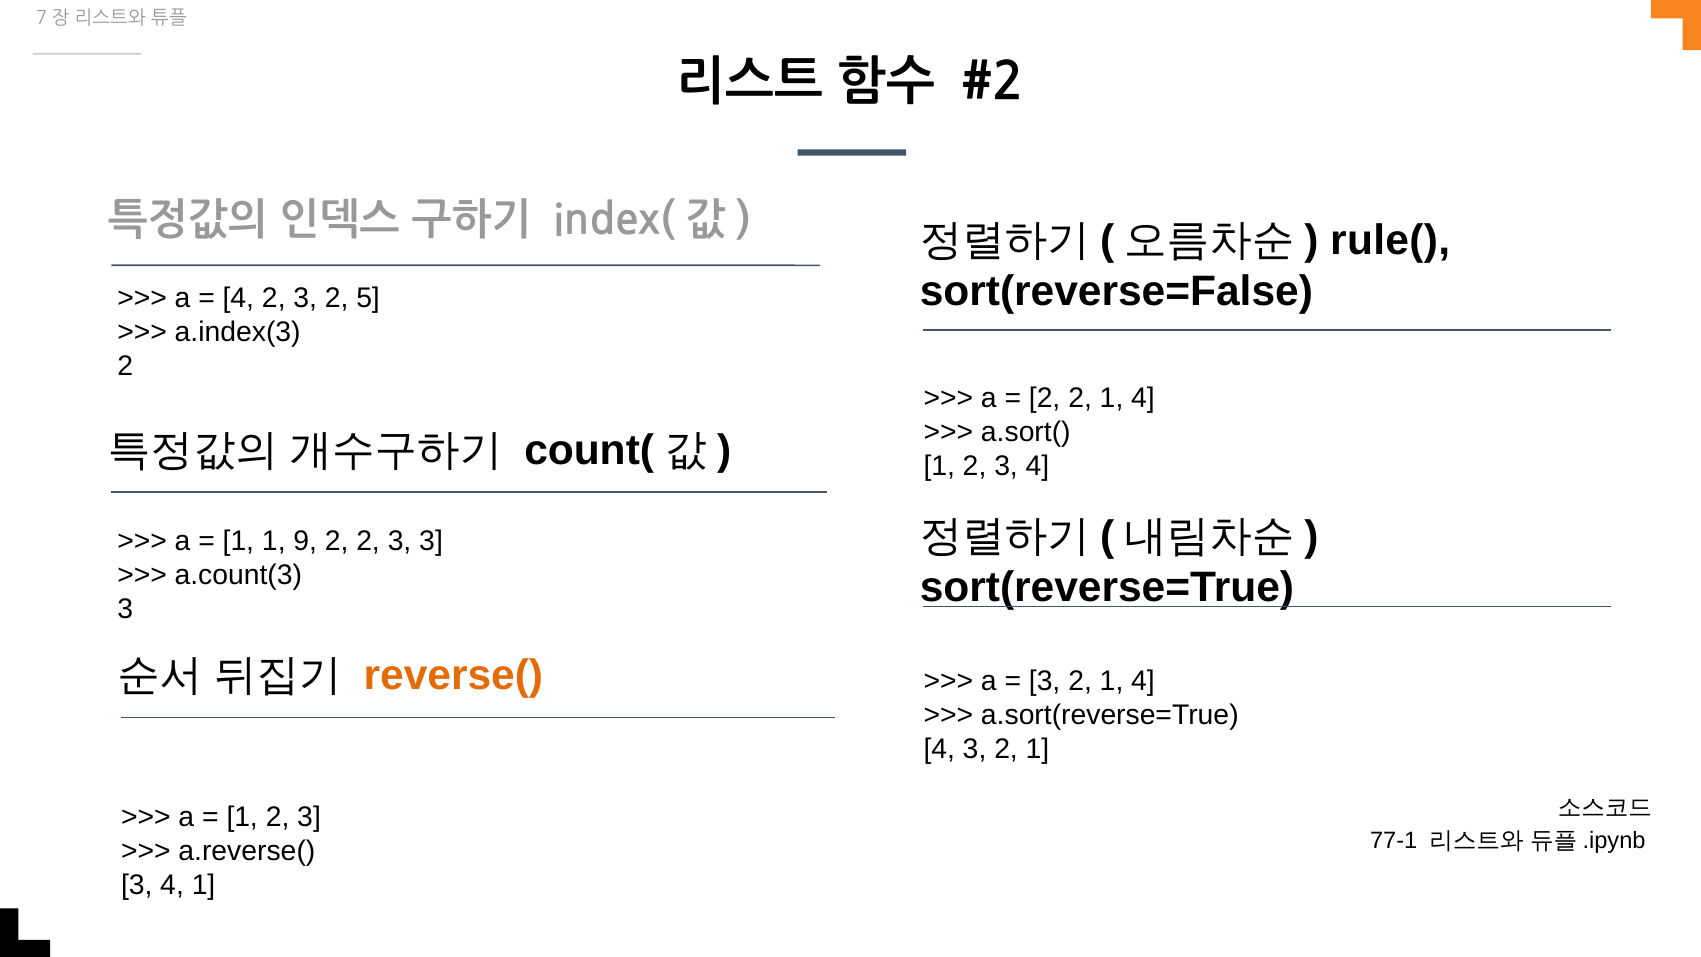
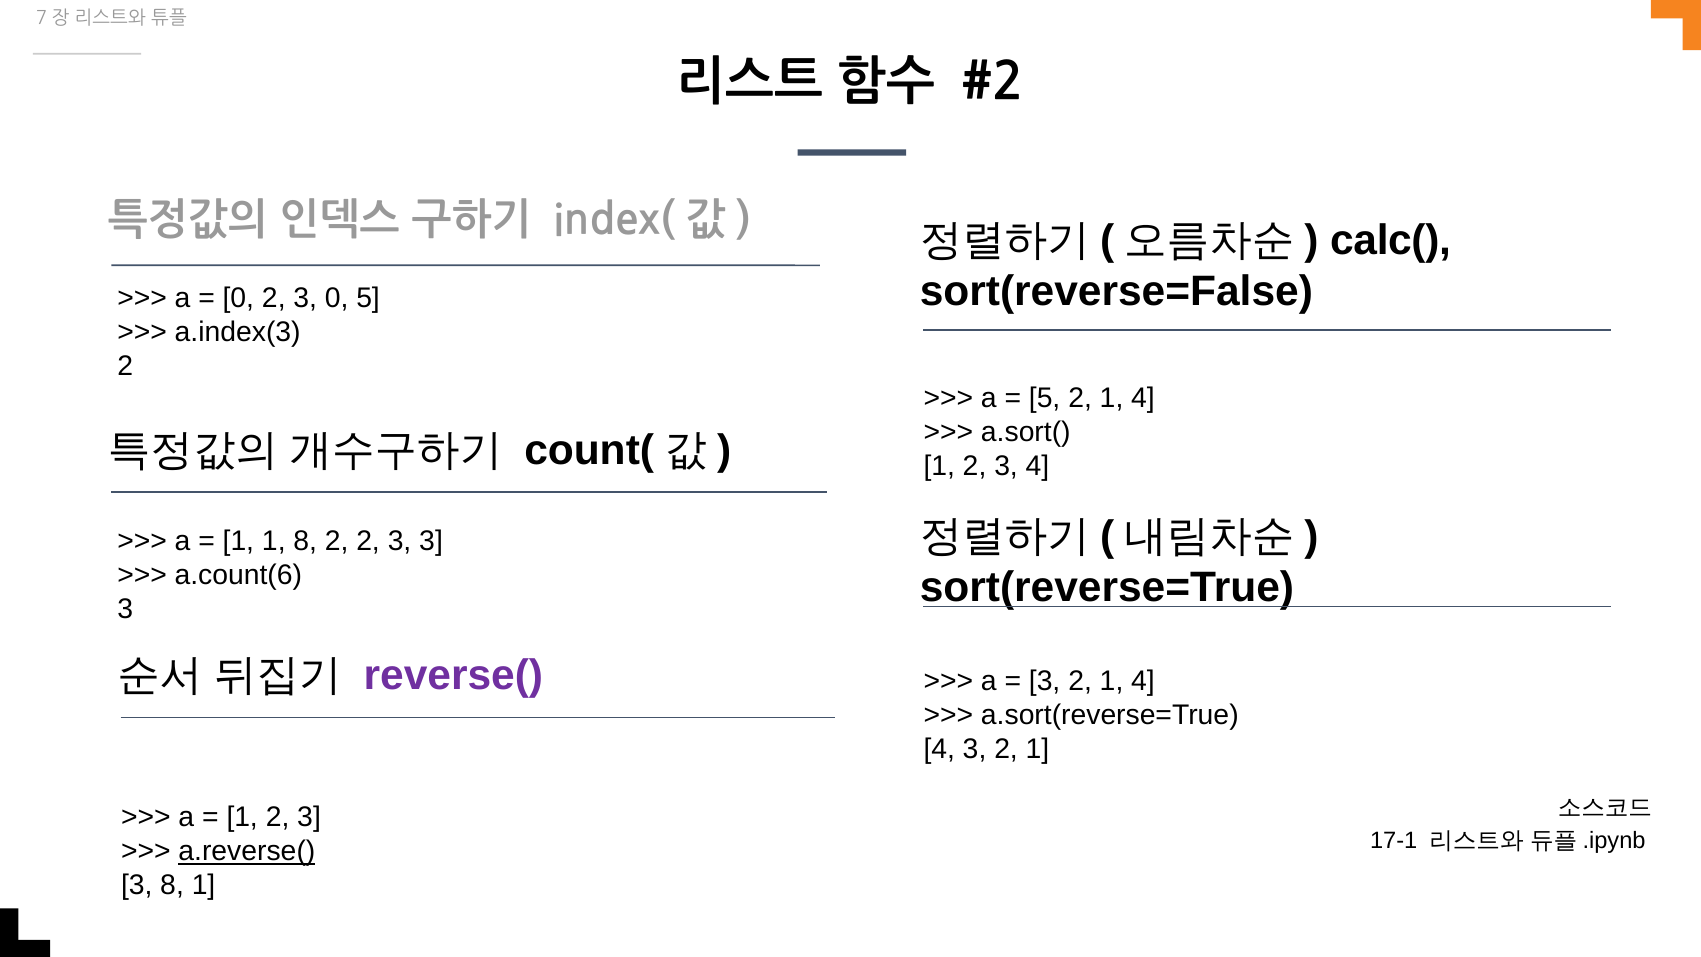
rule(: rule( -> calc(
4 at (238, 298): 4 -> 0
2 3 2: 2 -> 0
2 at (1045, 398): 2 -> 5
1 9: 9 -> 8
a.count(3: a.count(3 -> a.count(6
reverse( colour: orange -> purple
77-1: 77-1 -> 17-1
a.reverse( underline: none -> present
4 at (172, 885): 4 -> 8
